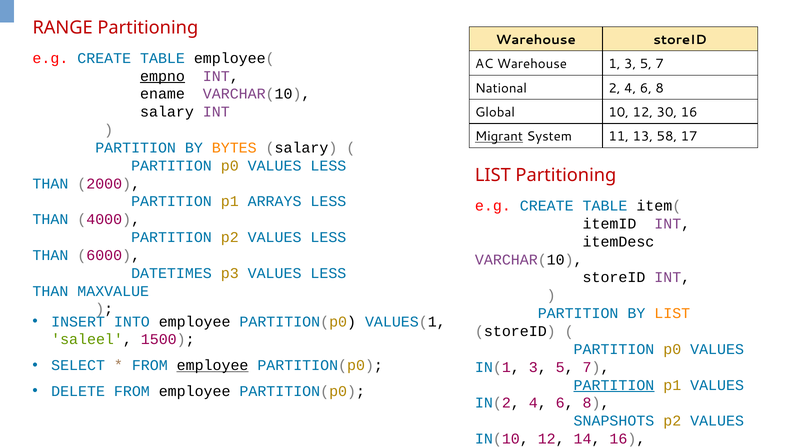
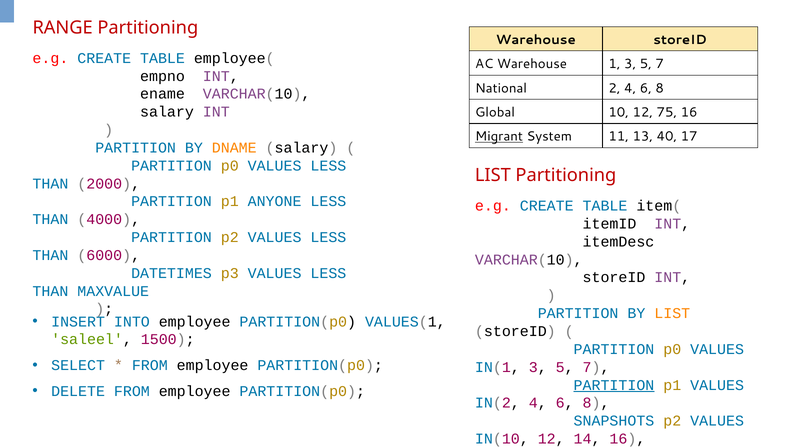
empno underline: present -> none
30: 30 -> 75
58: 58 -> 40
BYTES: BYTES -> DNAME
ARRAYS: ARRAYS -> ANYONE
employee at (213, 366) underline: present -> none
